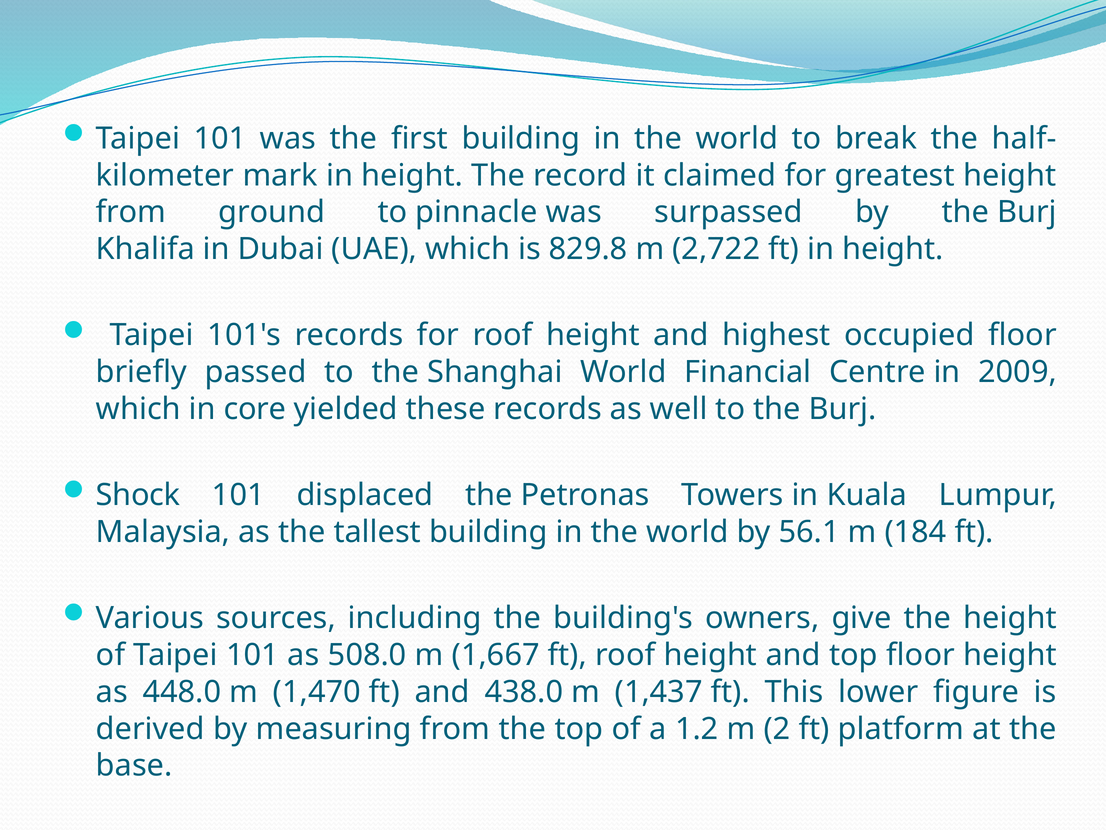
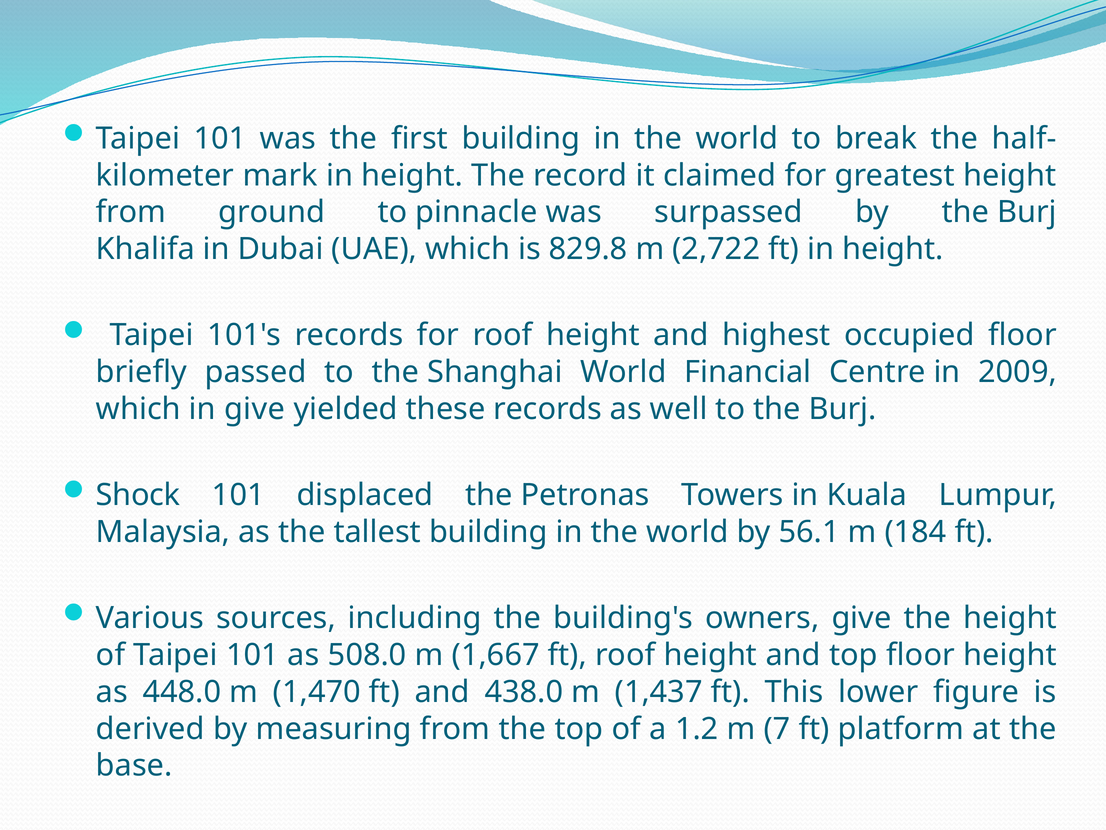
in core: core -> give
2: 2 -> 7
